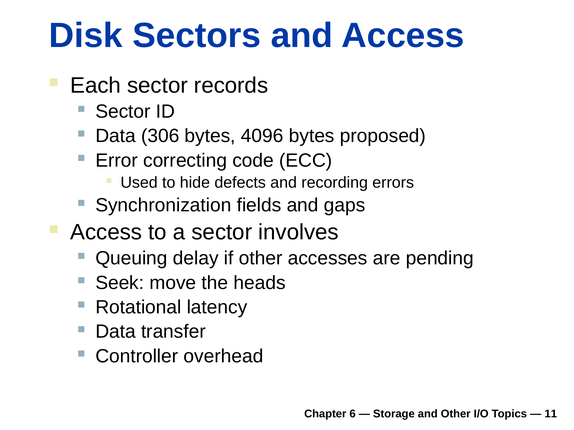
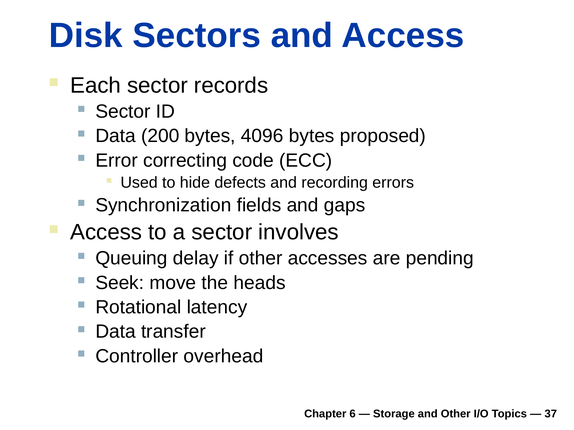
306: 306 -> 200
11: 11 -> 37
